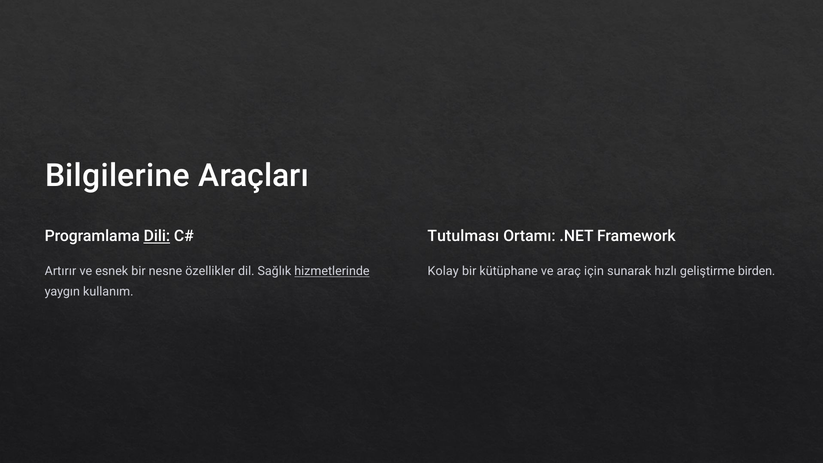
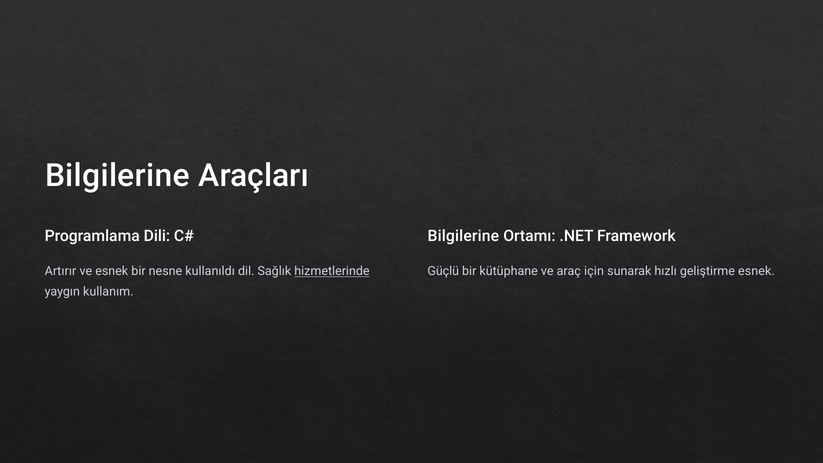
Dili underline: present -> none
Tutulması at (463, 236): Tutulması -> Bilgilerine
özellikler: özellikler -> kullanıldı
Kolay: Kolay -> Güçlü
geliştirme birden: birden -> esnek
